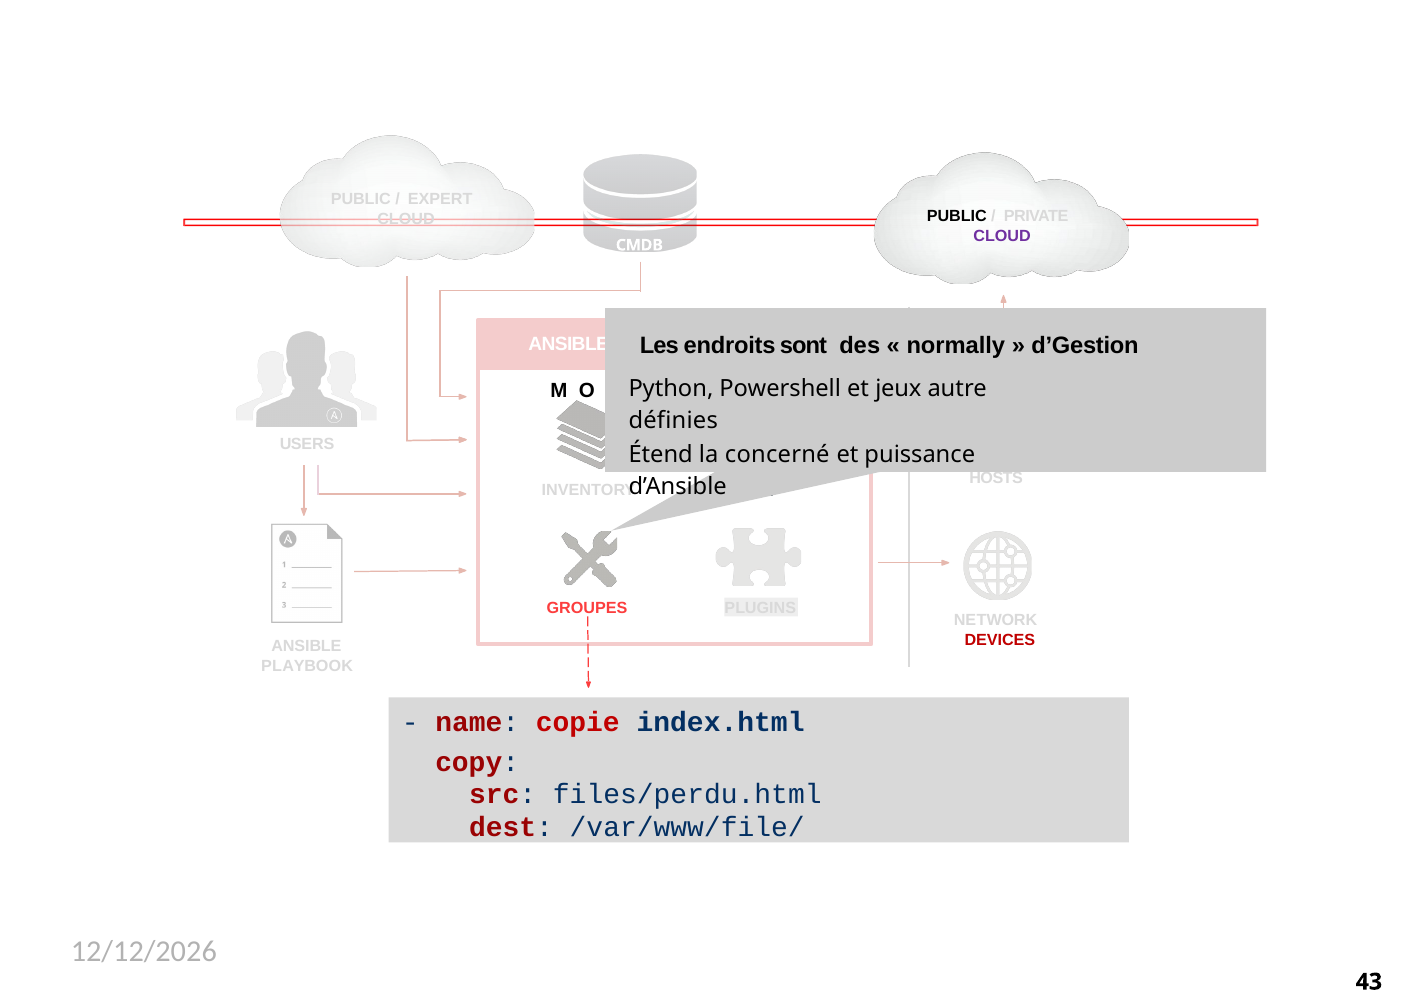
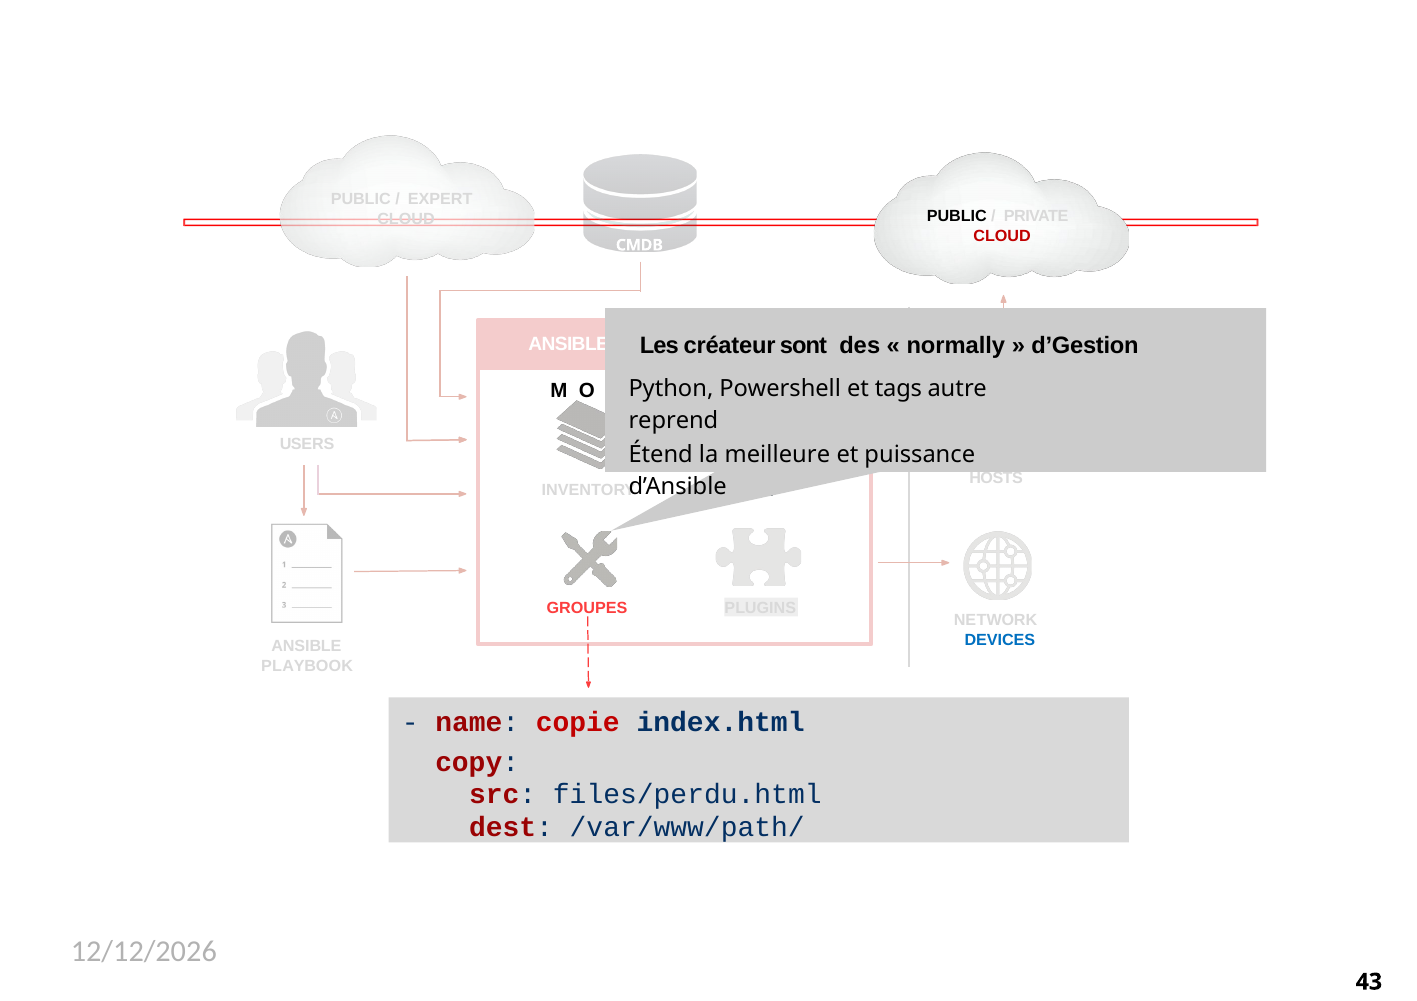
CLOUD at (1002, 236) colour: purple -> red
endroits: endroits -> créateur
jeux: jeux -> tags
définies: définies -> reprend
concerné: concerné -> meilleure
DEVICES colour: red -> blue
/var/www/file/: /var/www/file/ -> /var/www/path/
